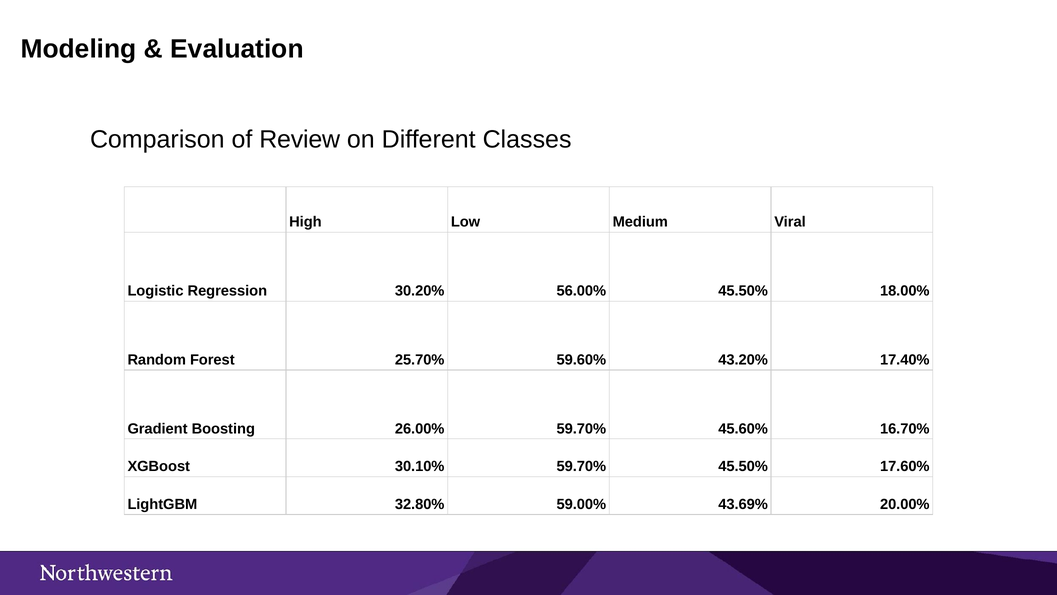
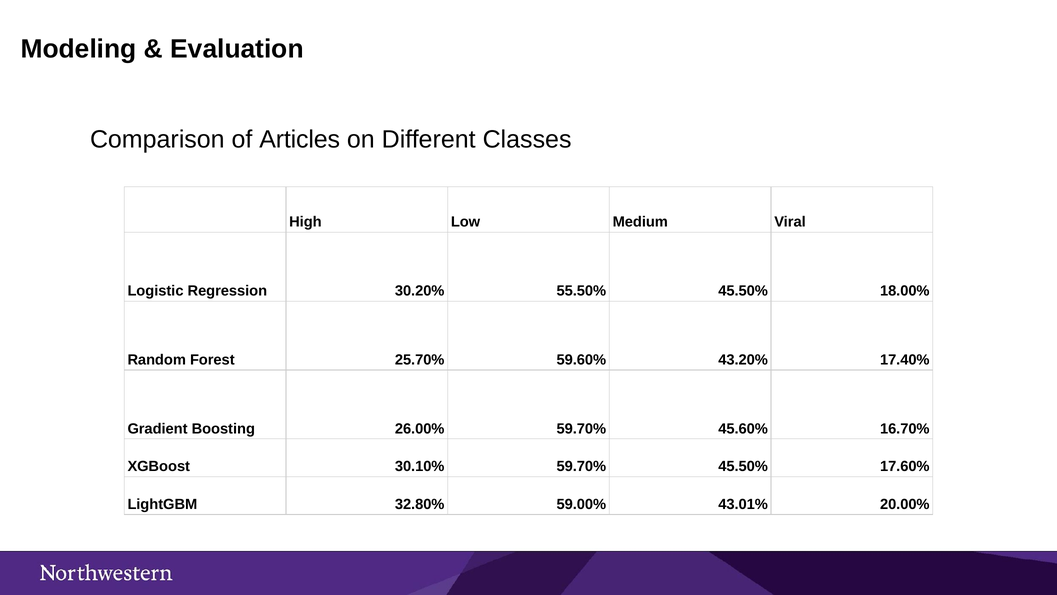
Review: Review -> Articles
56.00%: 56.00% -> 55.50%
43.69%: 43.69% -> 43.01%
